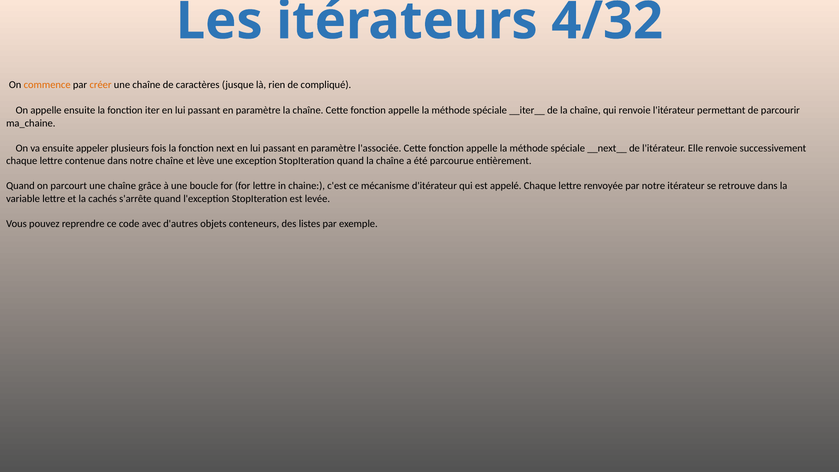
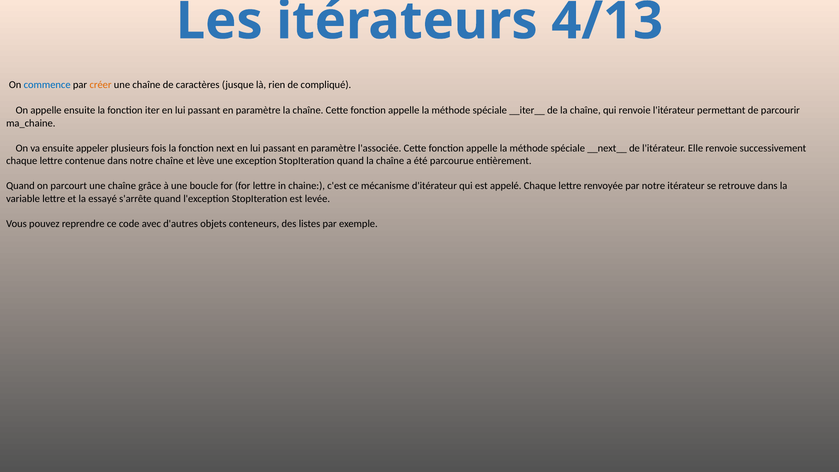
4/32: 4/32 -> 4/13
commence colour: orange -> blue
cachés: cachés -> essayé
